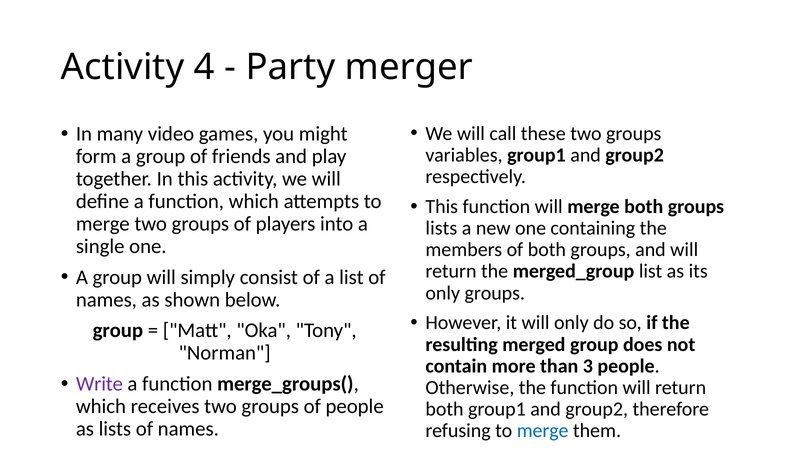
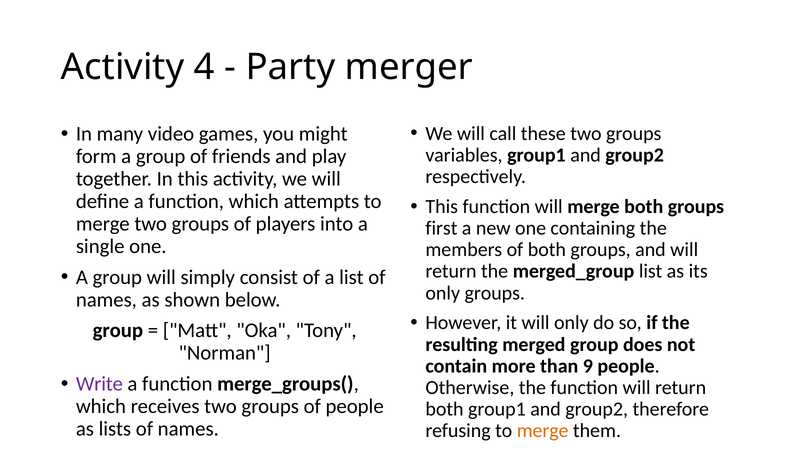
lists at (441, 228): lists -> first
3: 3 -> 9
merge at (543, 430) colour: blue -> orange
